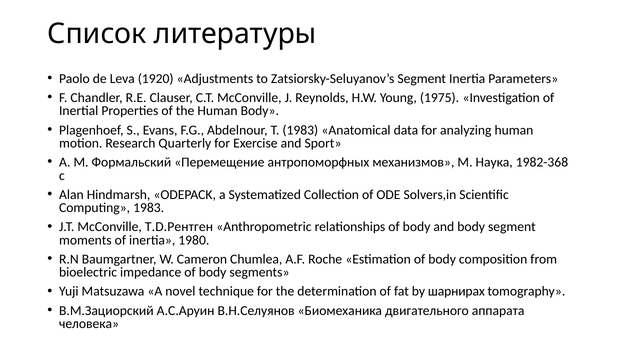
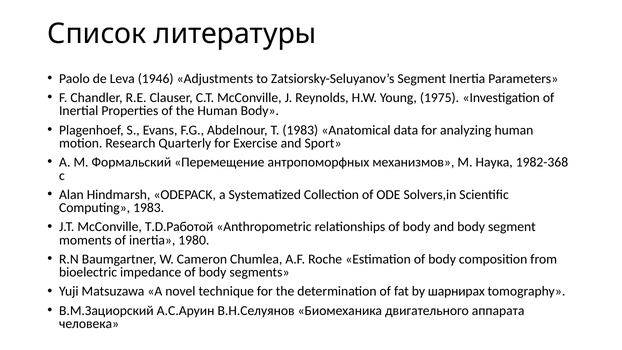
1920: 1920 -> 1946
T.D.Рентген: T.D.Рентген -> T.D.Работой
